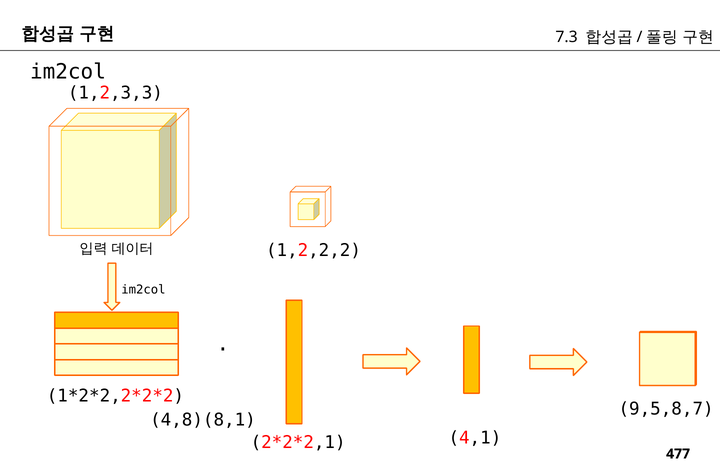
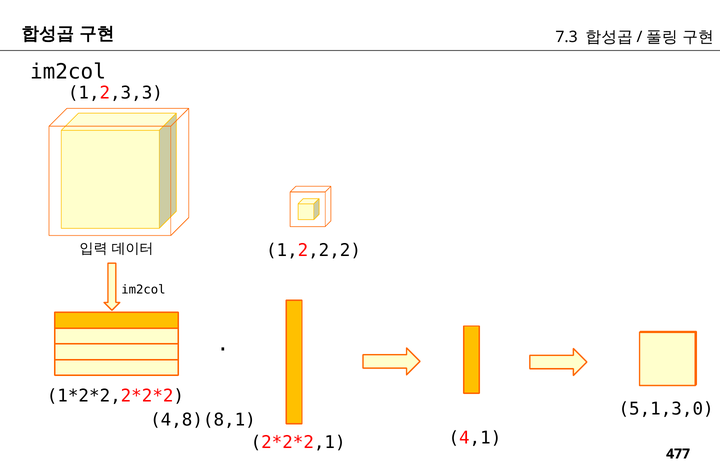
9,5,8,7: 9,5,8,7 -> 5,1,3,0
